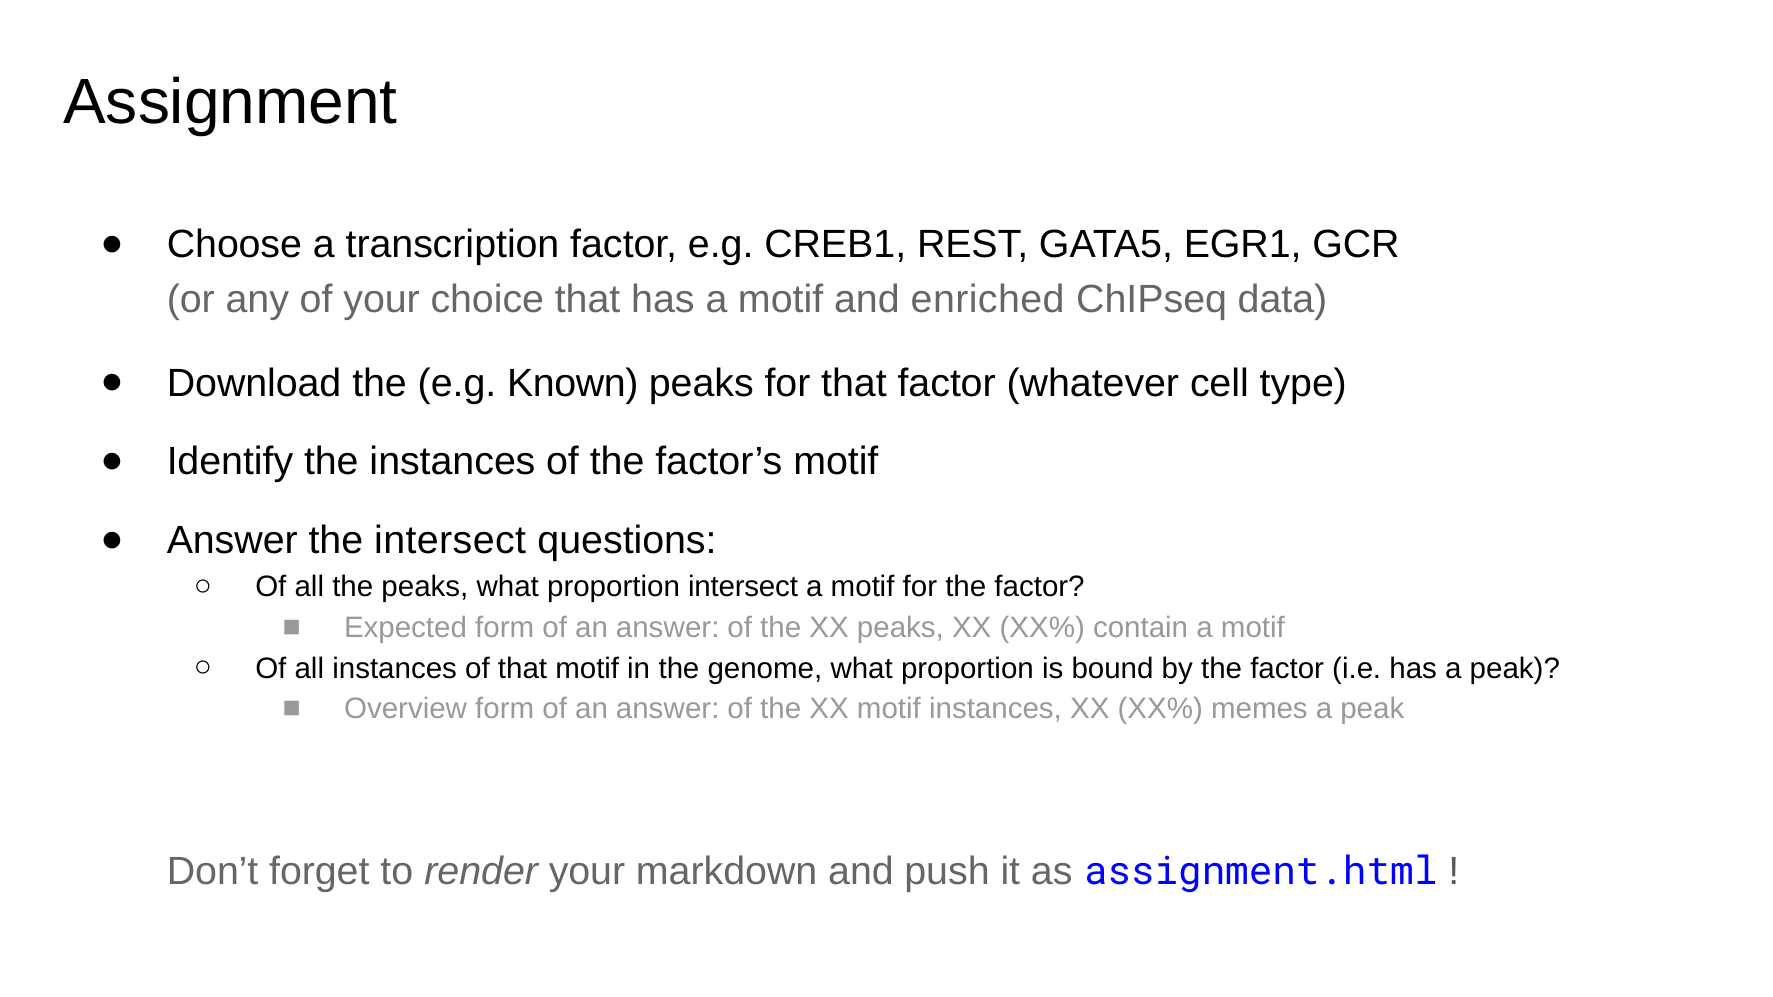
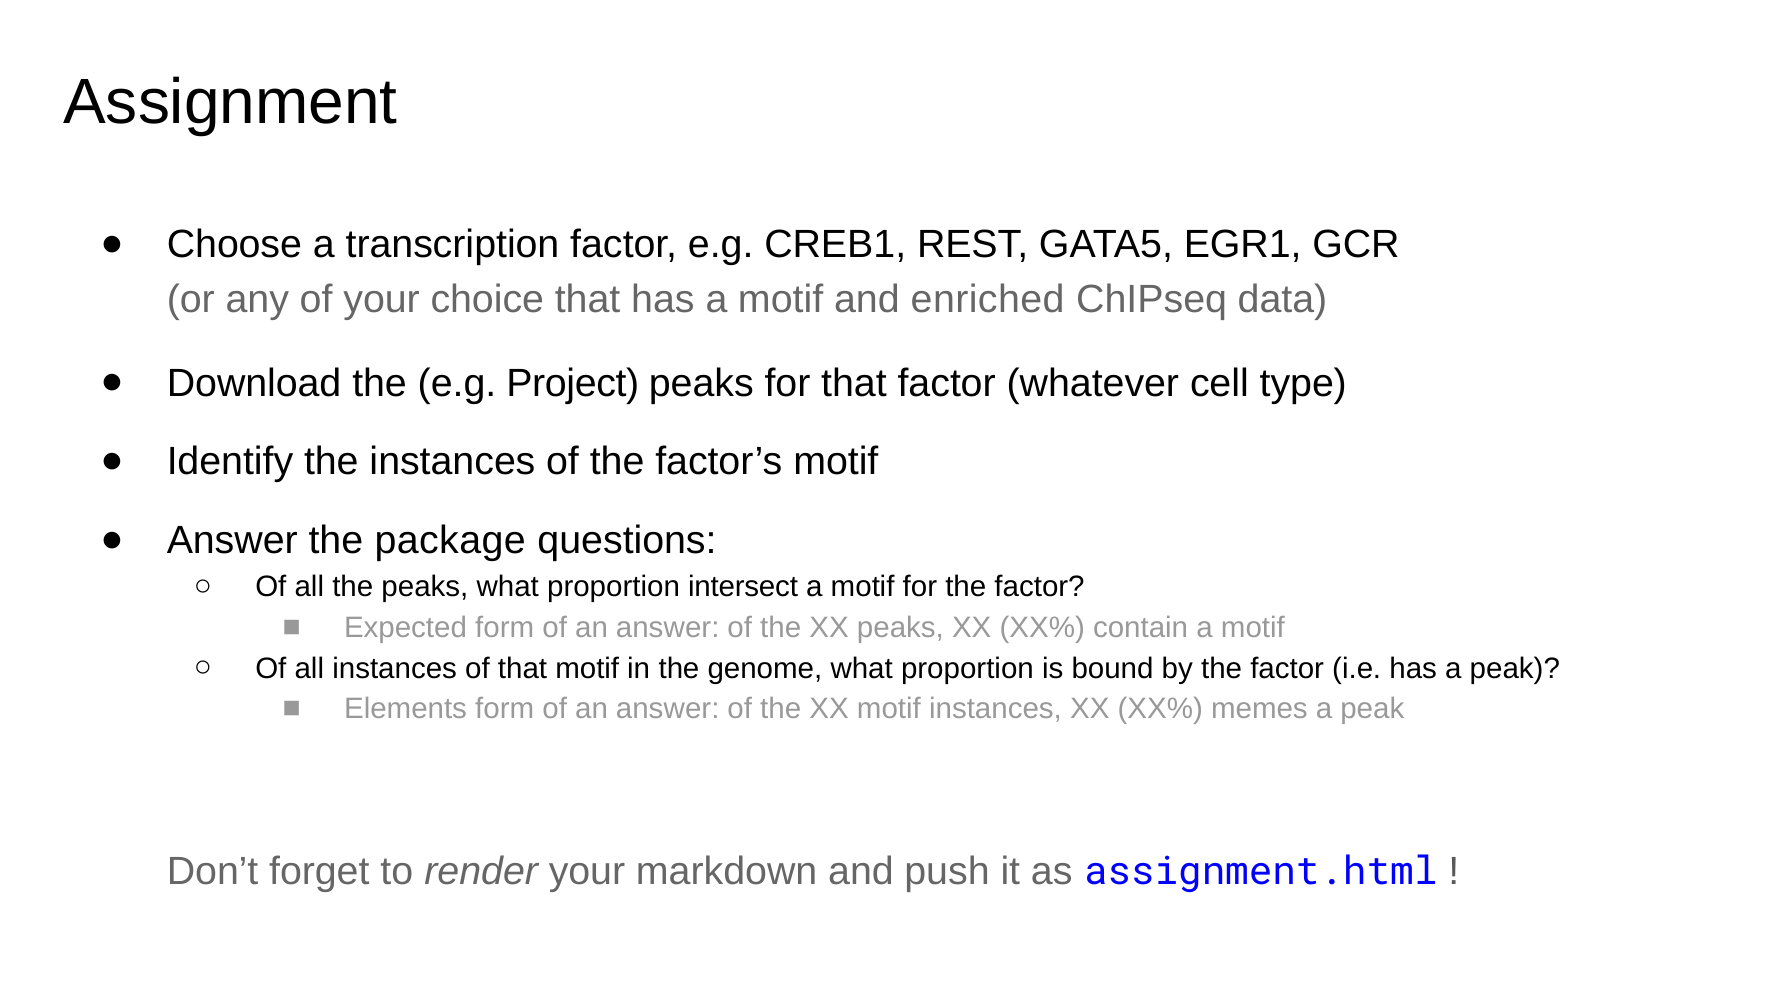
Known: Known -> Project
the intersect: intersect -> package
Overview: Overview -> Elements
